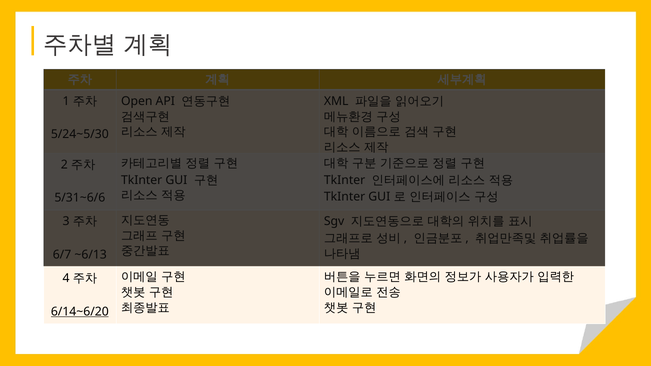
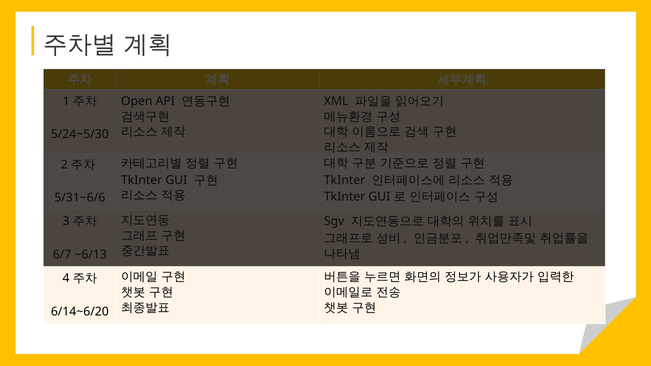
6/14~6/20 underline: present -> none
